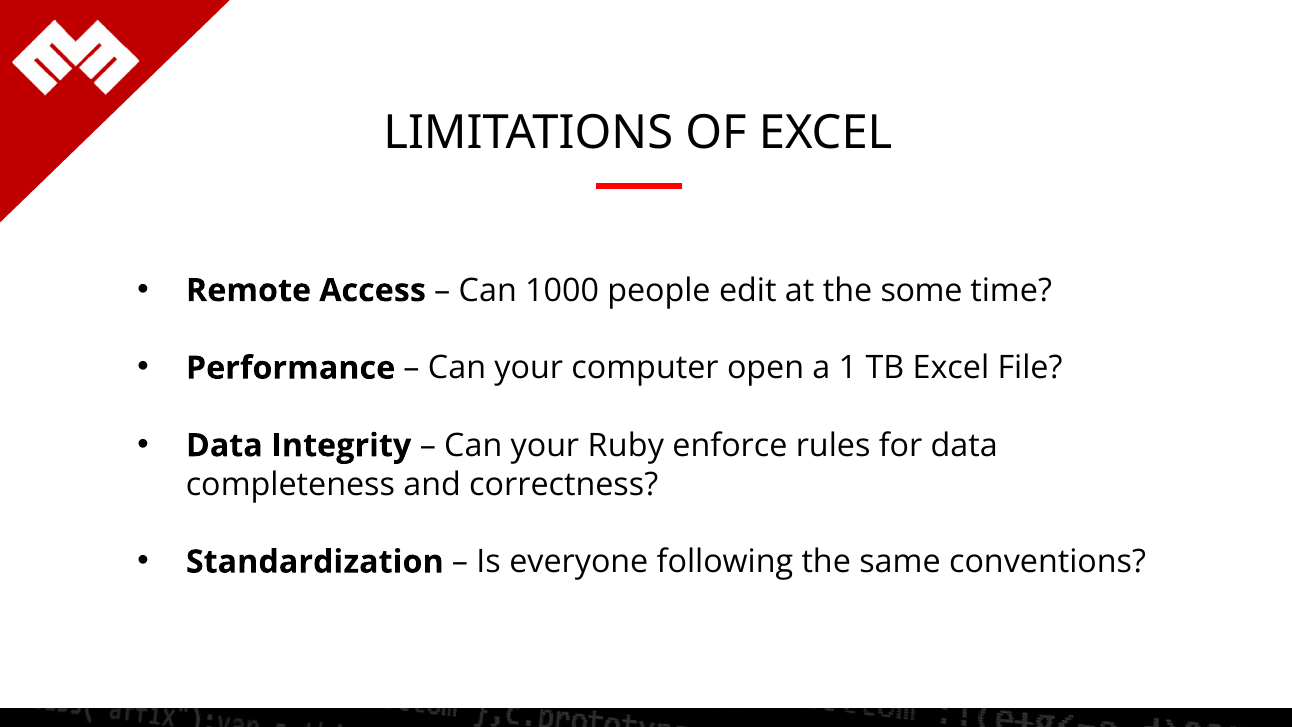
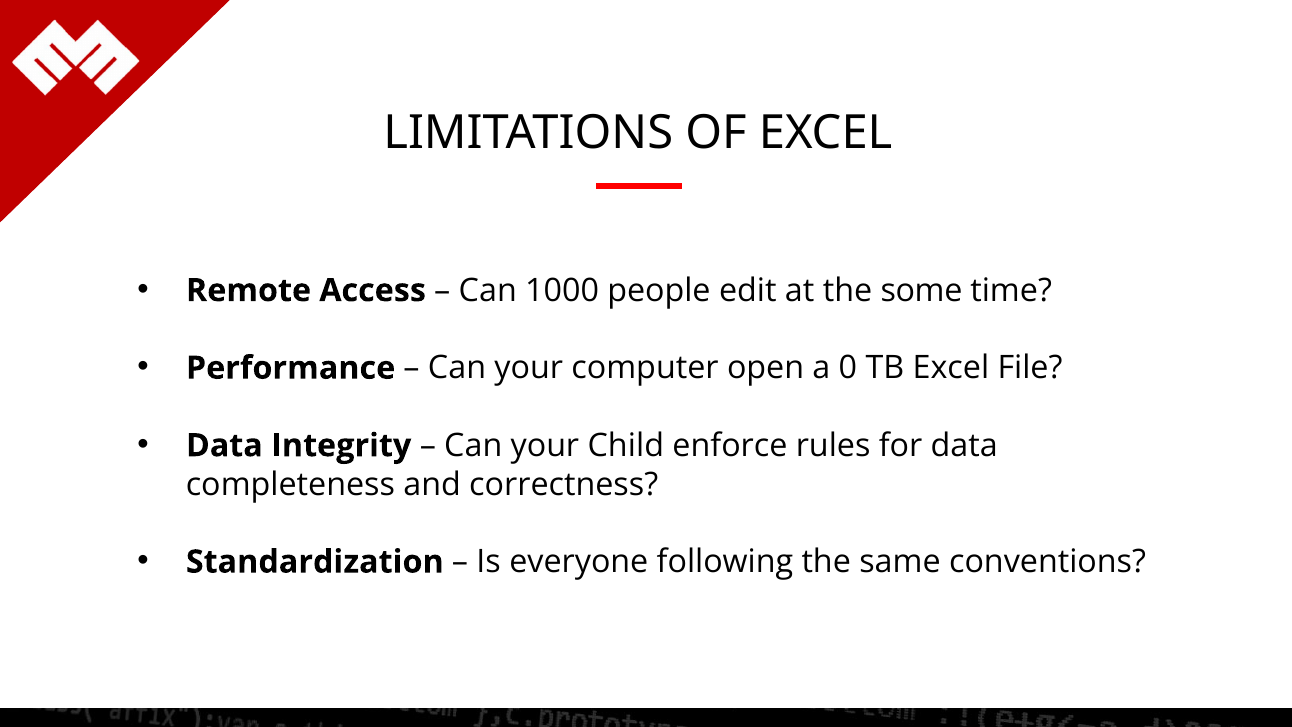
1: 1 -> 0
Ruby: Ruby -> Child
